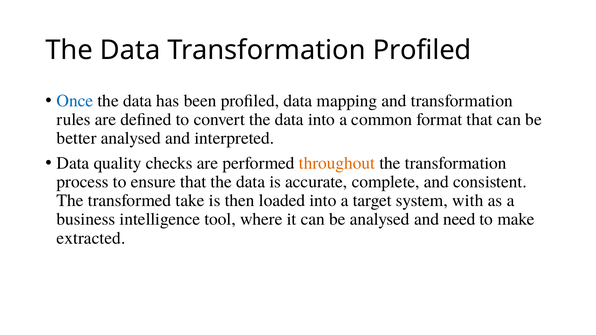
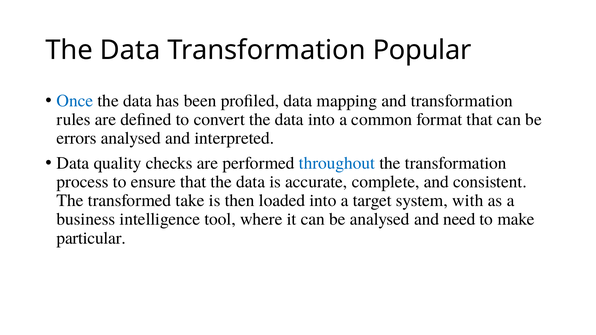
Transformation Profiled: Profiled -> Popular
better: better -> errors
throughout colour: orange -> blue
extracted: extracted -> particular
